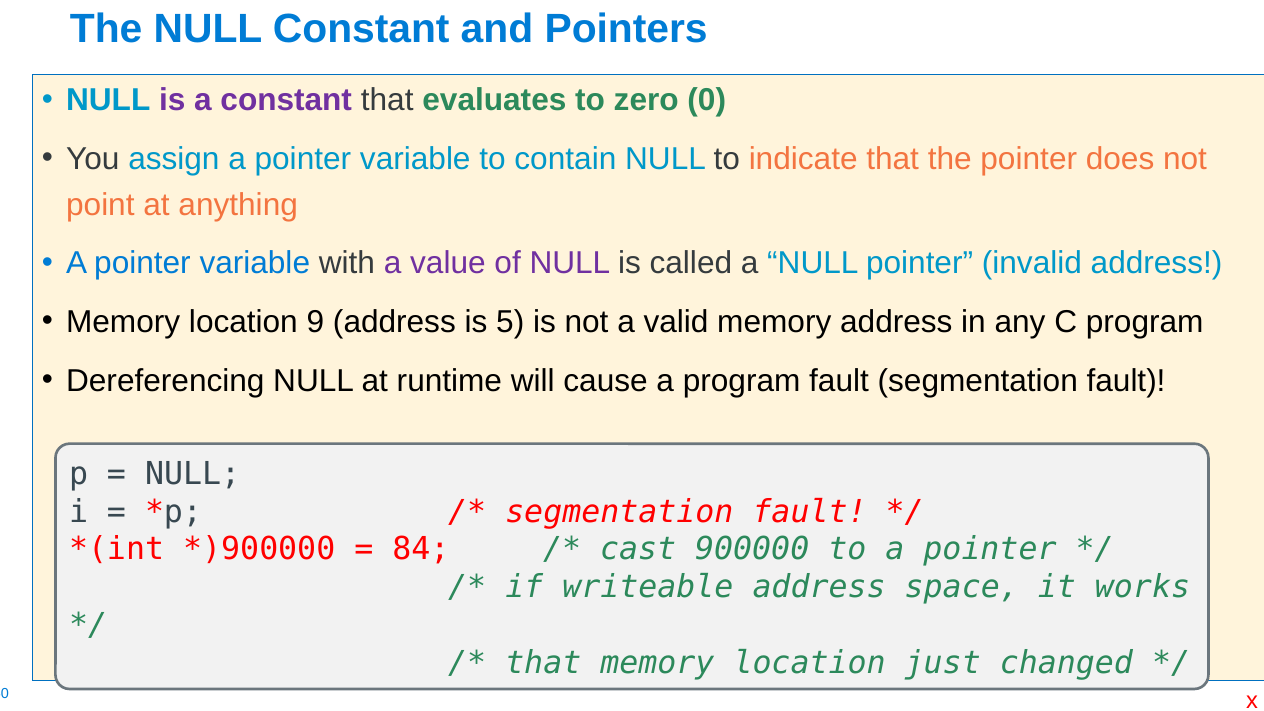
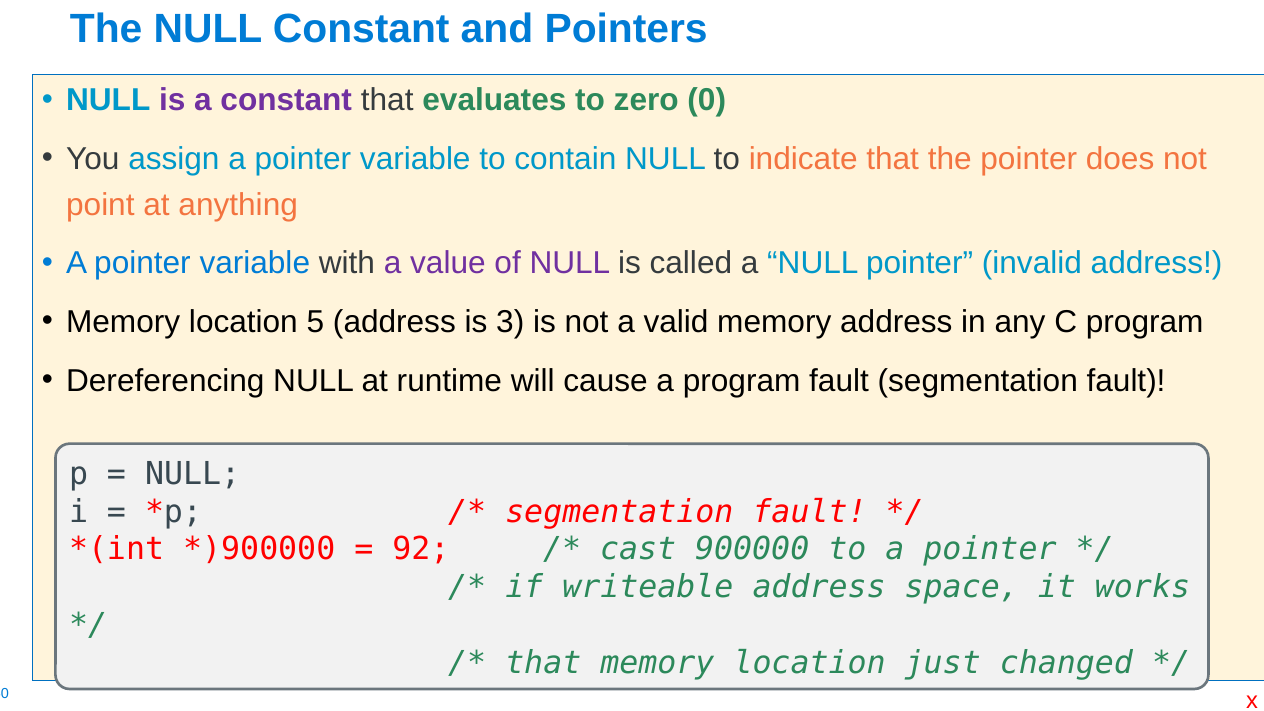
9: 9 -> 5
5: 5 -> 3
84: 84 -> 92
